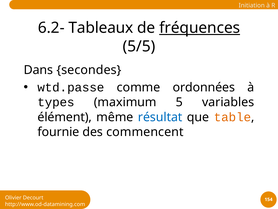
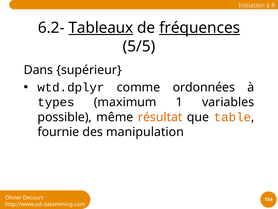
Tableaux underline: none -> present
secondes: secondes -> supérieur
wtd.passe: wtd.passe -> wtd.dplyr
5: 5 -> 1
élément: élément -> possible
résultat colour: blue -> orange
commencent: commencent -> manipulation
